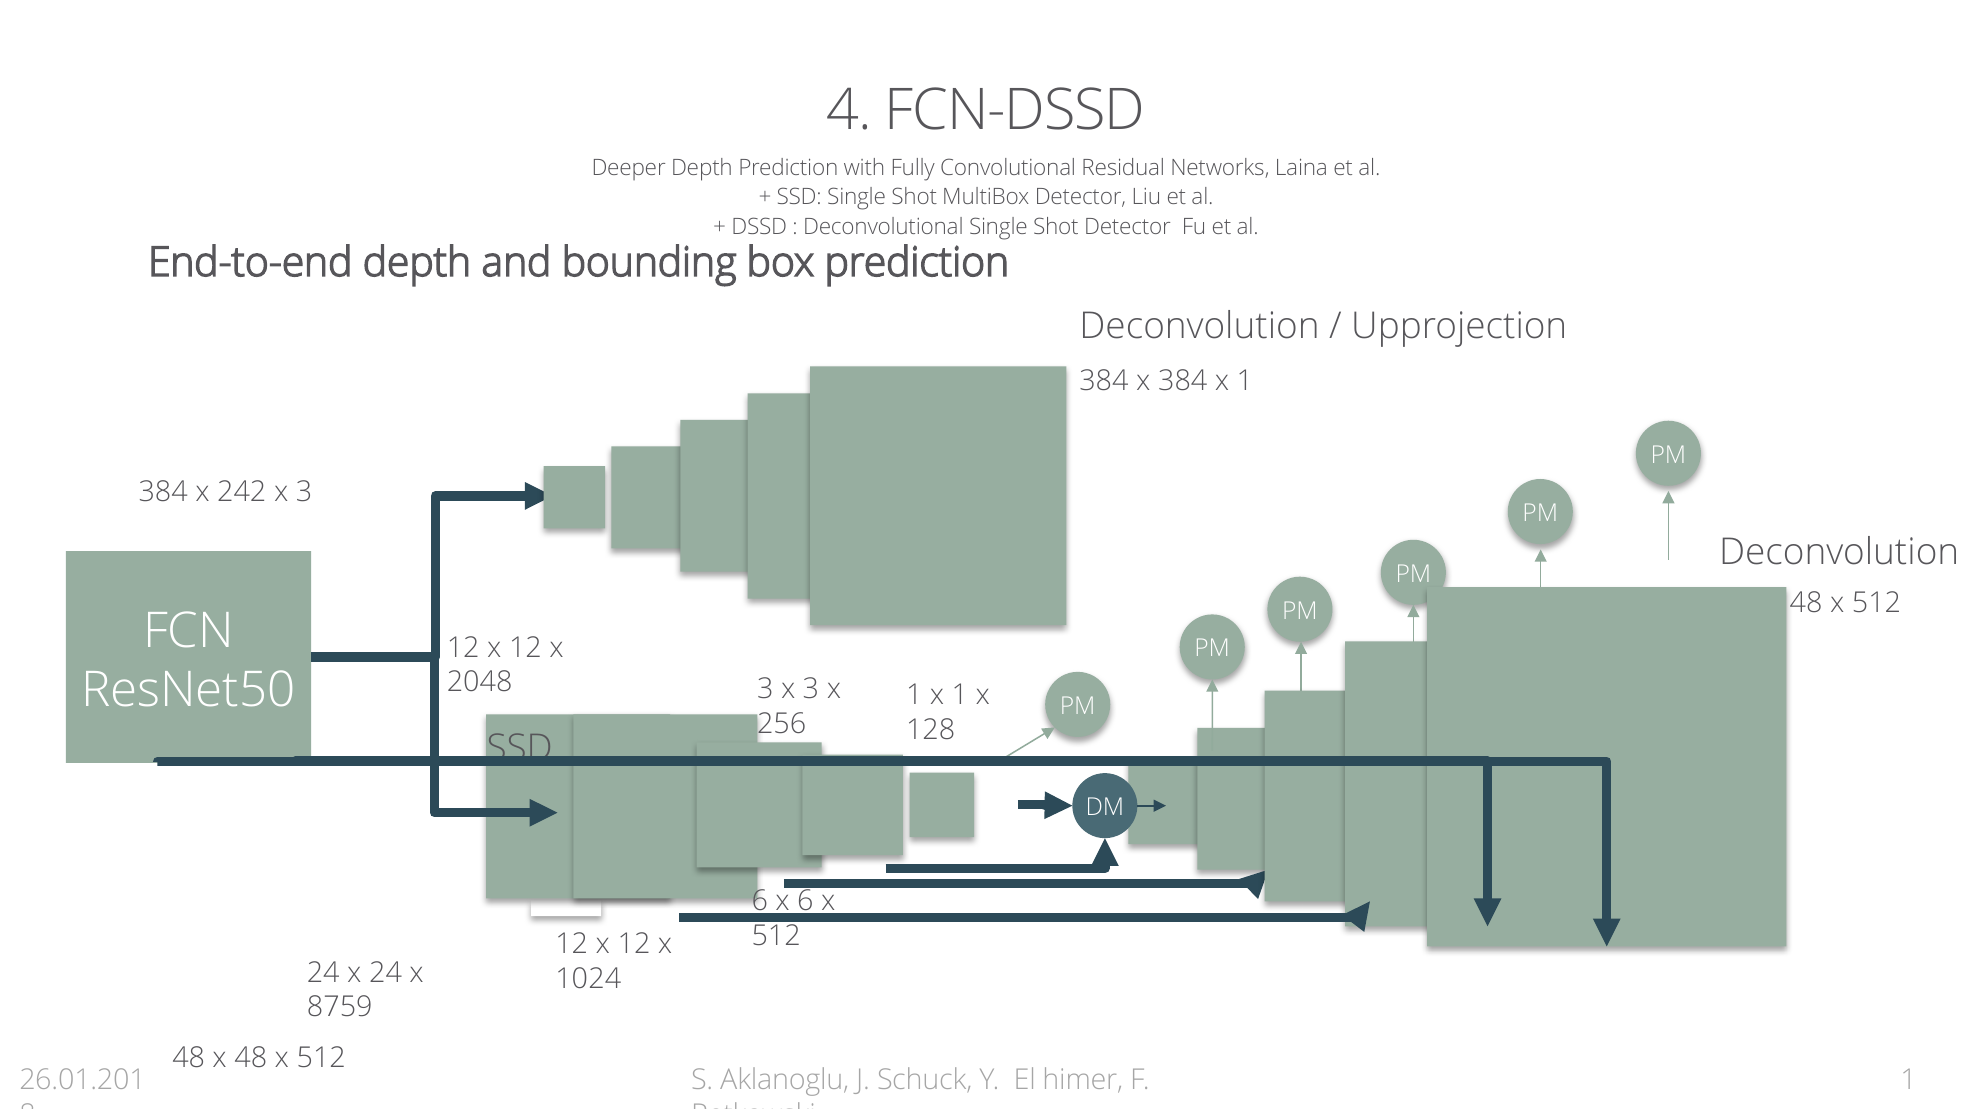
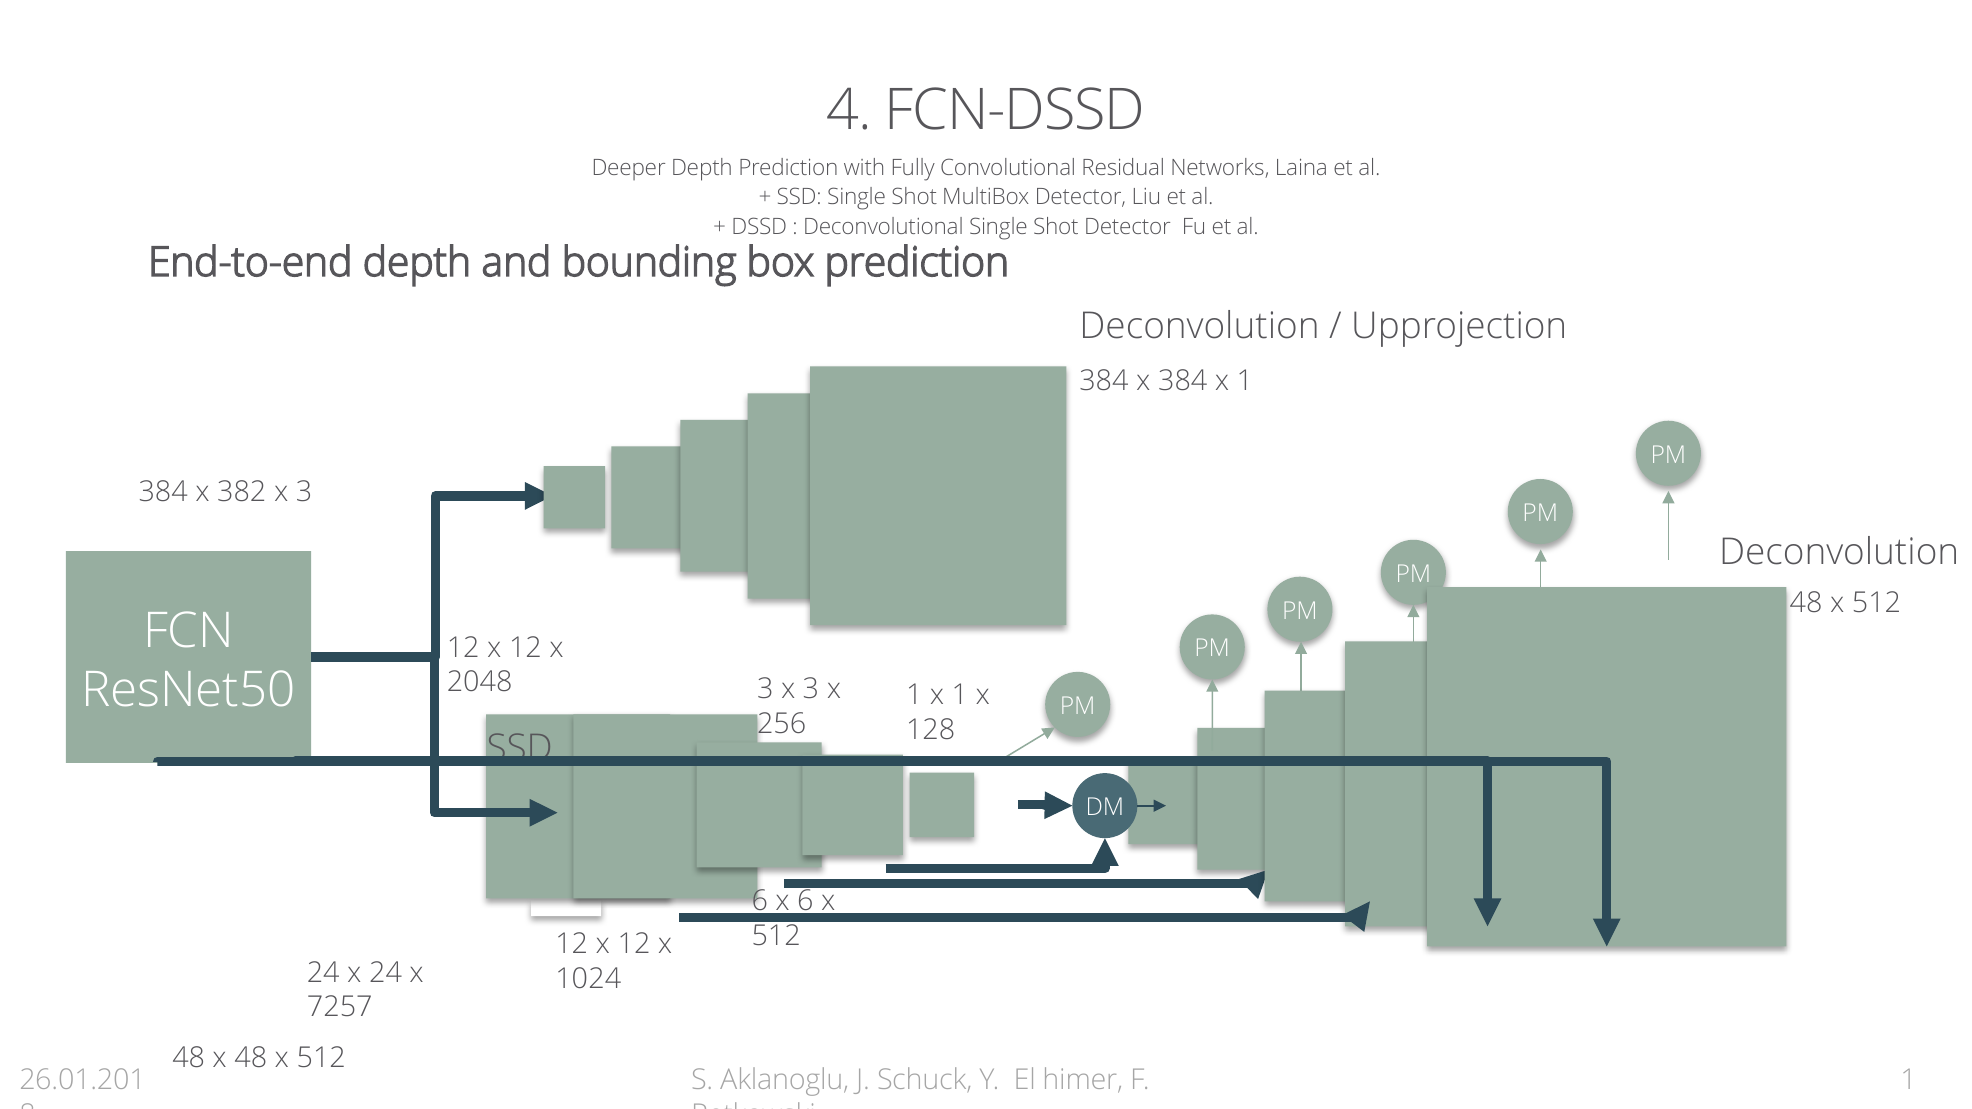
242: 242 -> 382
8759: 8759 -> 7257
